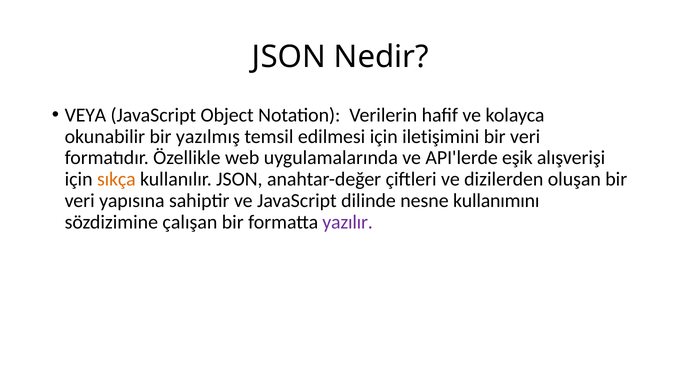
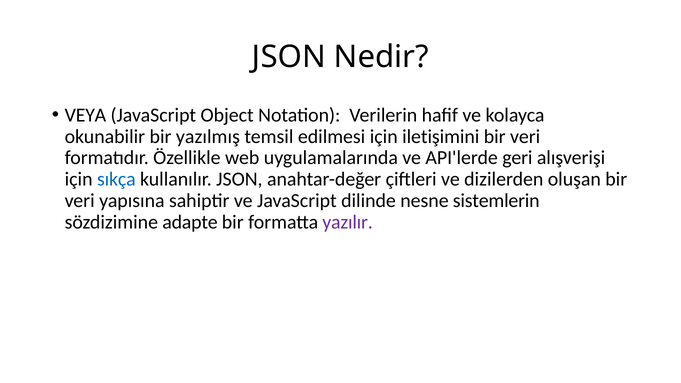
eşik: eşik -> geri
sıkça colour: orange -> blue
kullanımını: kullanımını -> sistemlerin
çalışan: çalışan -> adapte
